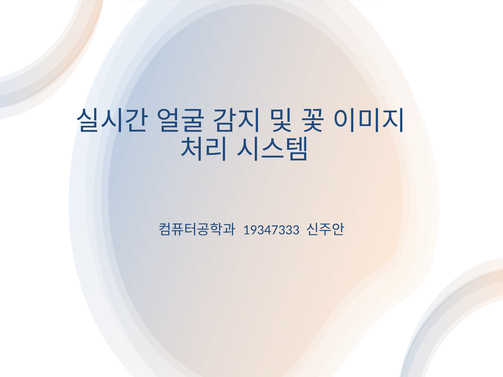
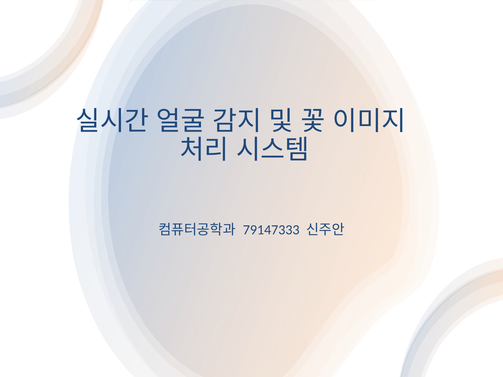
19347333: 19347333 -> 79147333
